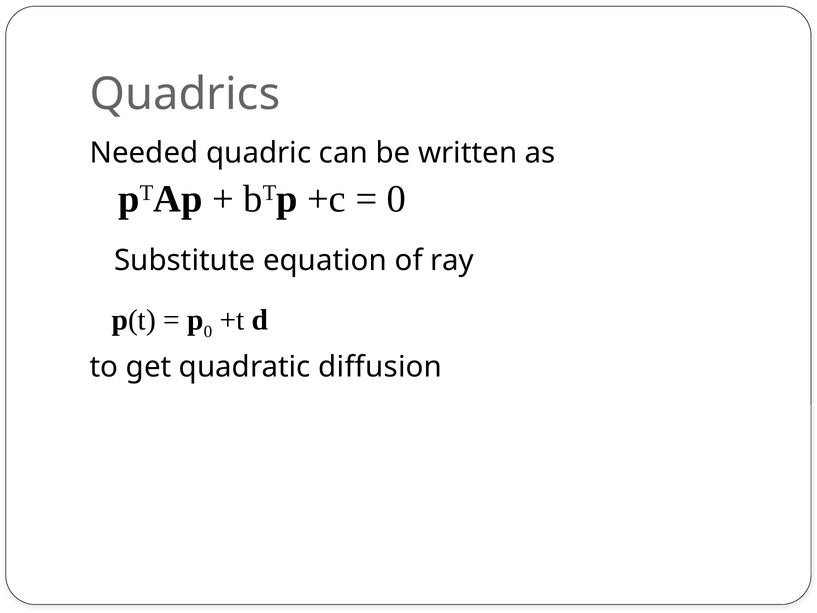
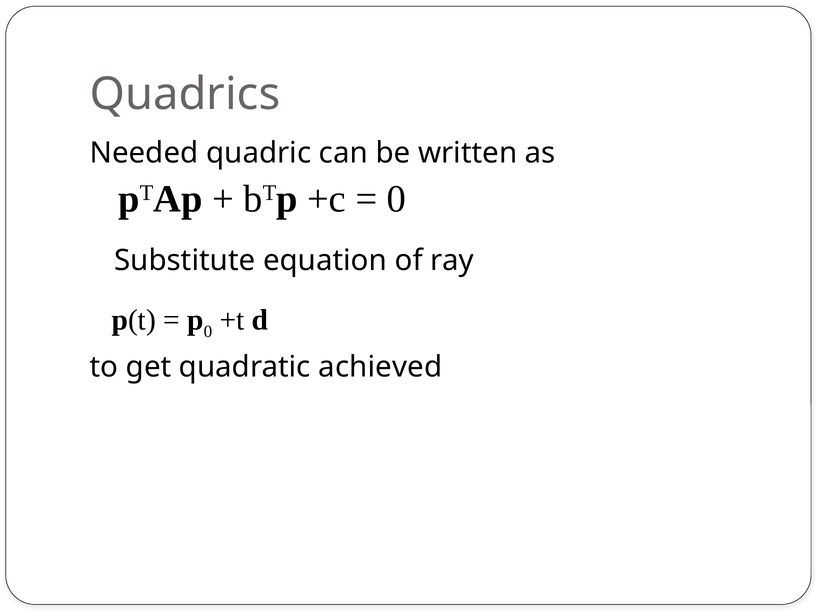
diffusion: diffusion -> achieved
